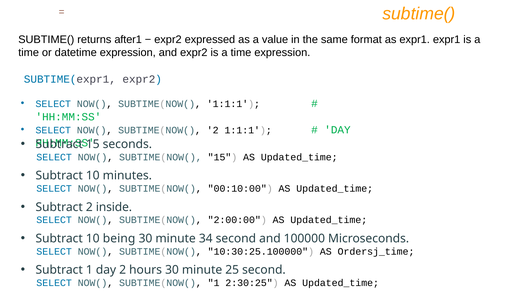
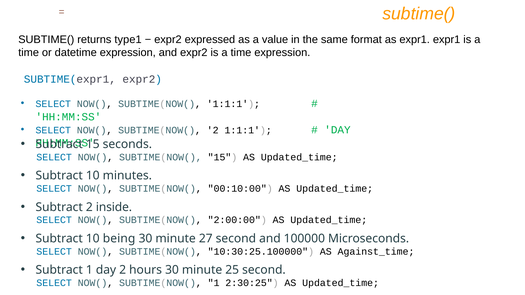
after1: after1 -> type1
34: 34 -> 27
Ordersj_time: Ordersj_time -> Against_time
